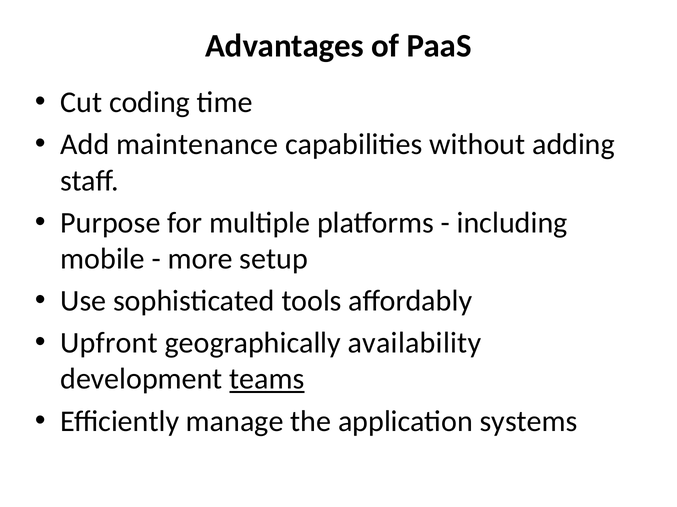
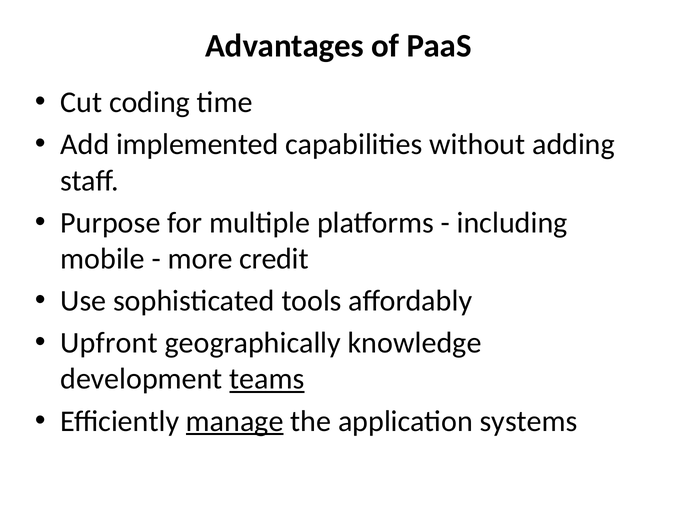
maintenance: maintenance -> implemented
setup: setup -> credit
availability: availability -> knowledge
manage underline: none -> present
